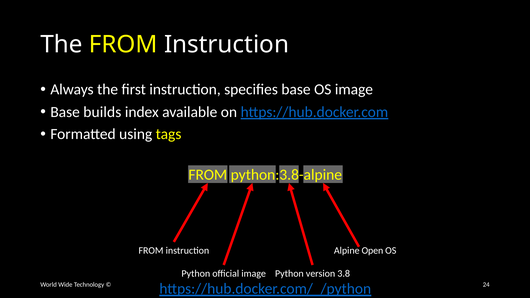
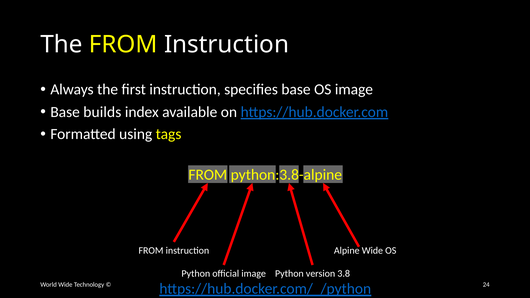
Alpine Open: Open -> Wide
